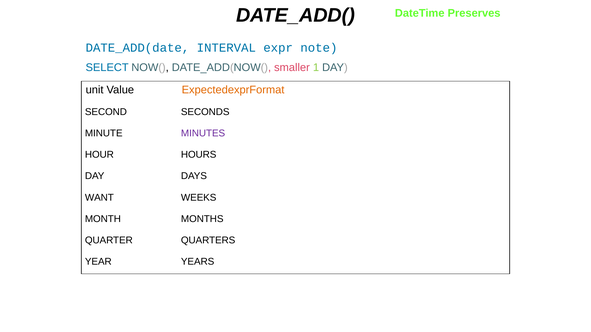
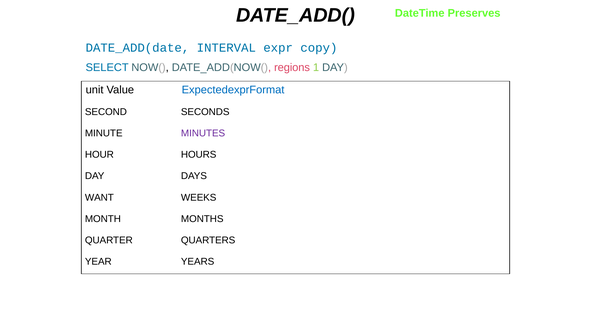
note: note -> copy
smaller: smaller -> regions
ExpectedexprFormat colour: orange -> blue
